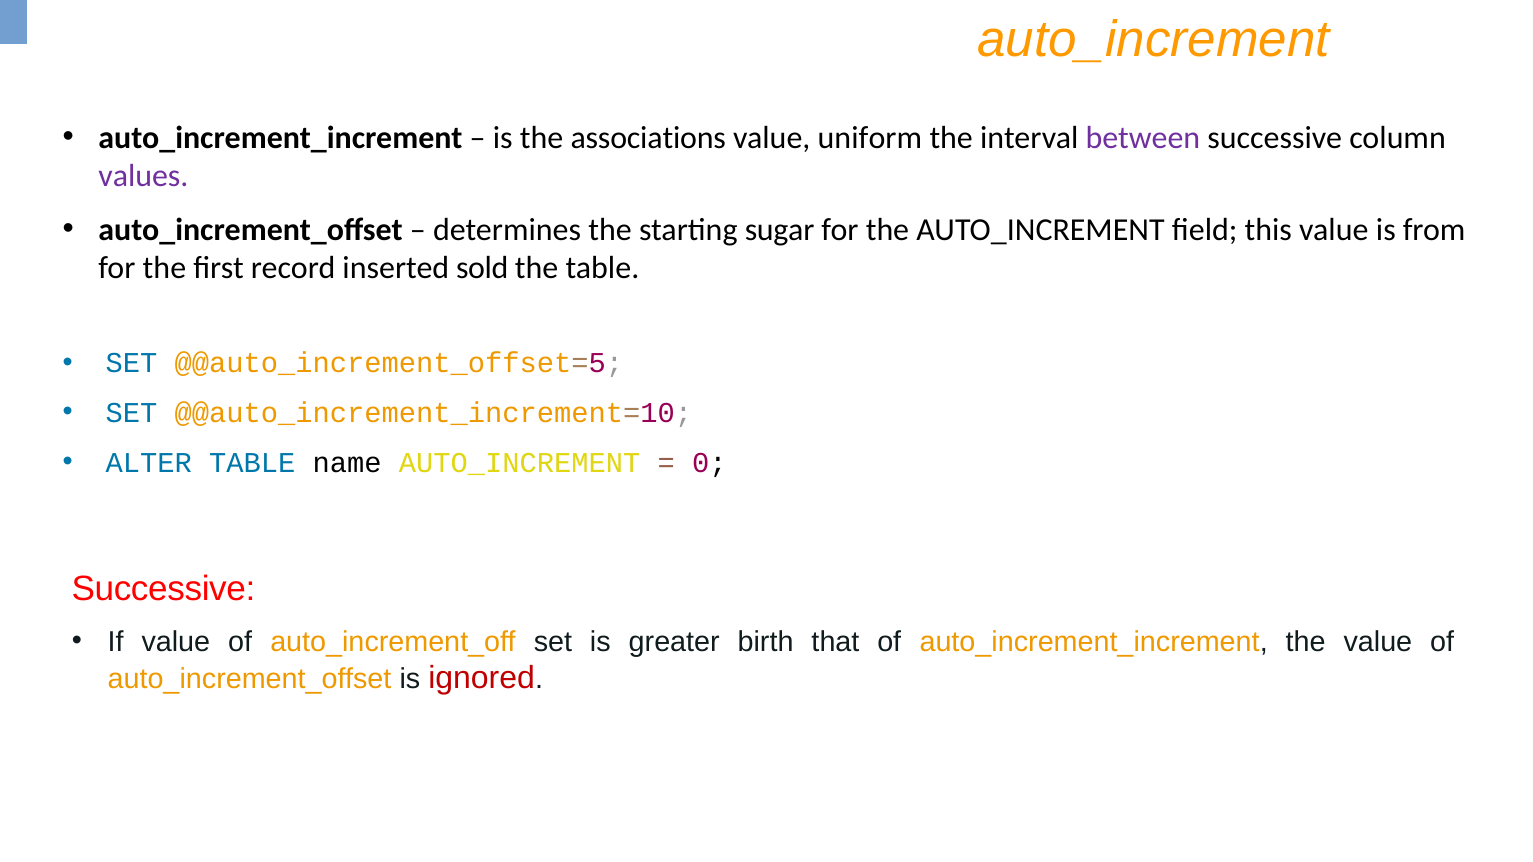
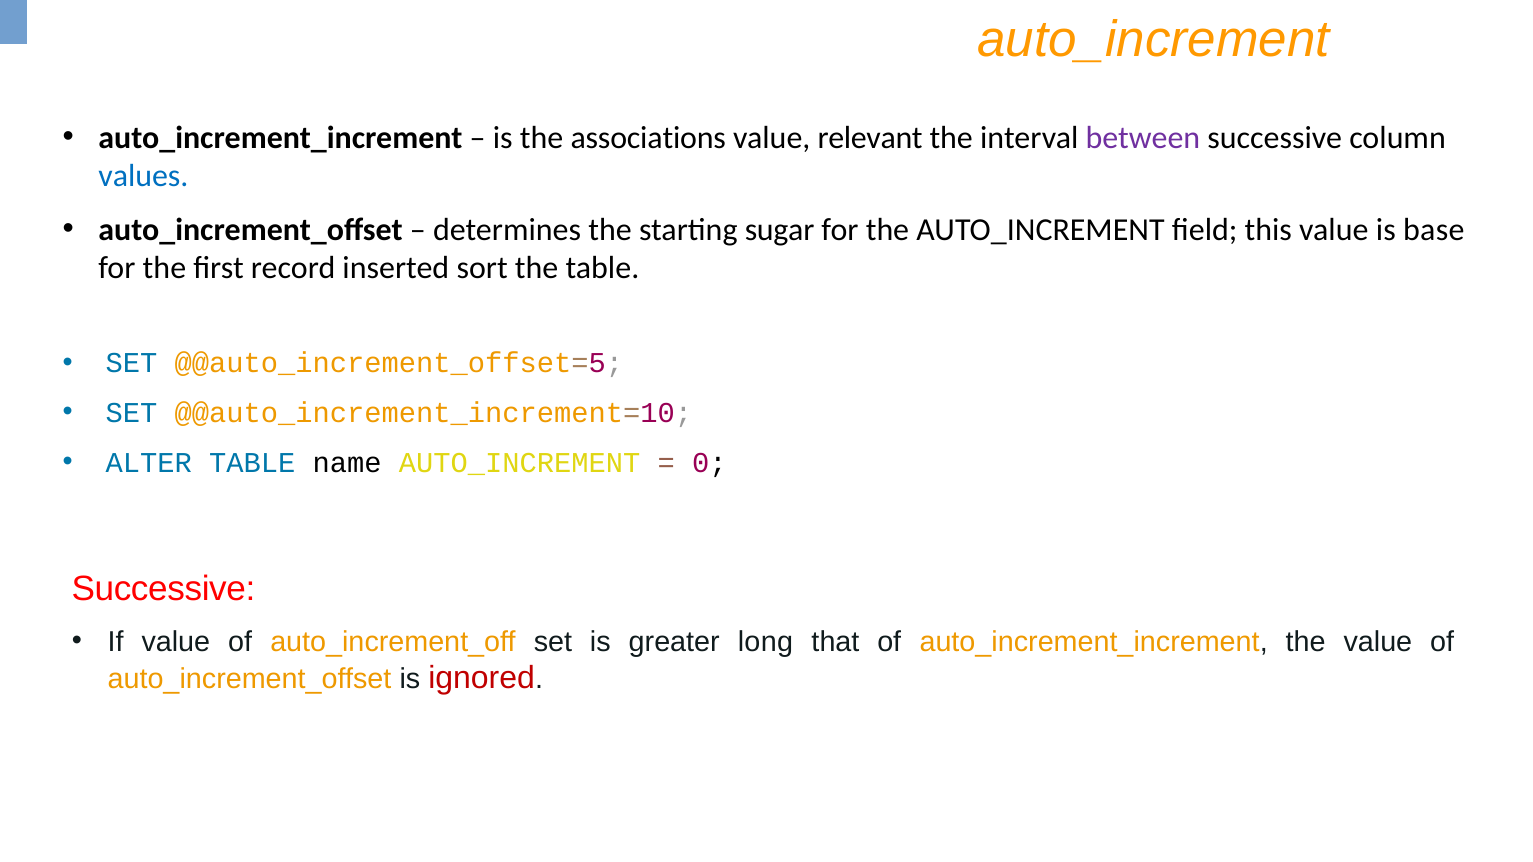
uniform: uniform -> relevant
values colour: purple -> blue
from: from -> base
sold: sold -> sort
birth: birth -> long
